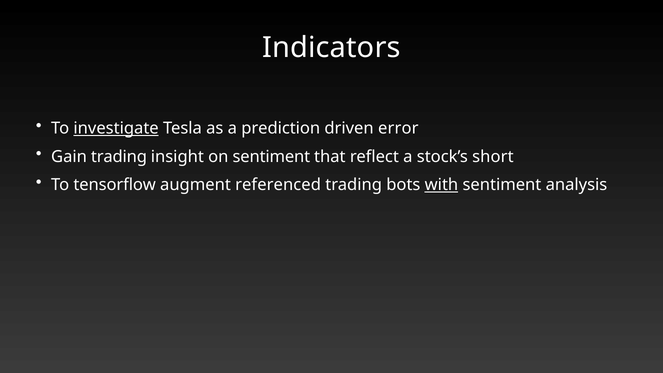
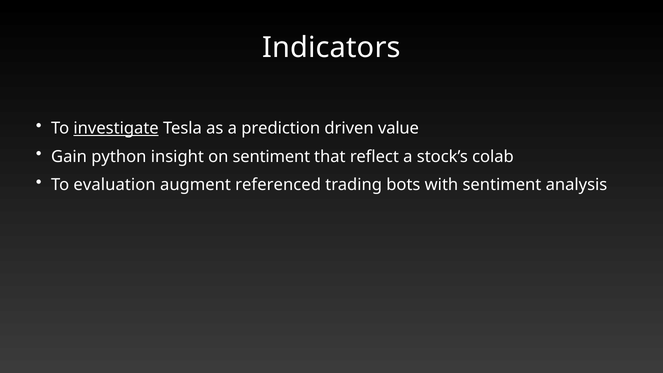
error: error -> value
Gain trading: trading -> python
short: short -> colab
tensorflow: tensorflow -> evaluation
with underline: present -> none
